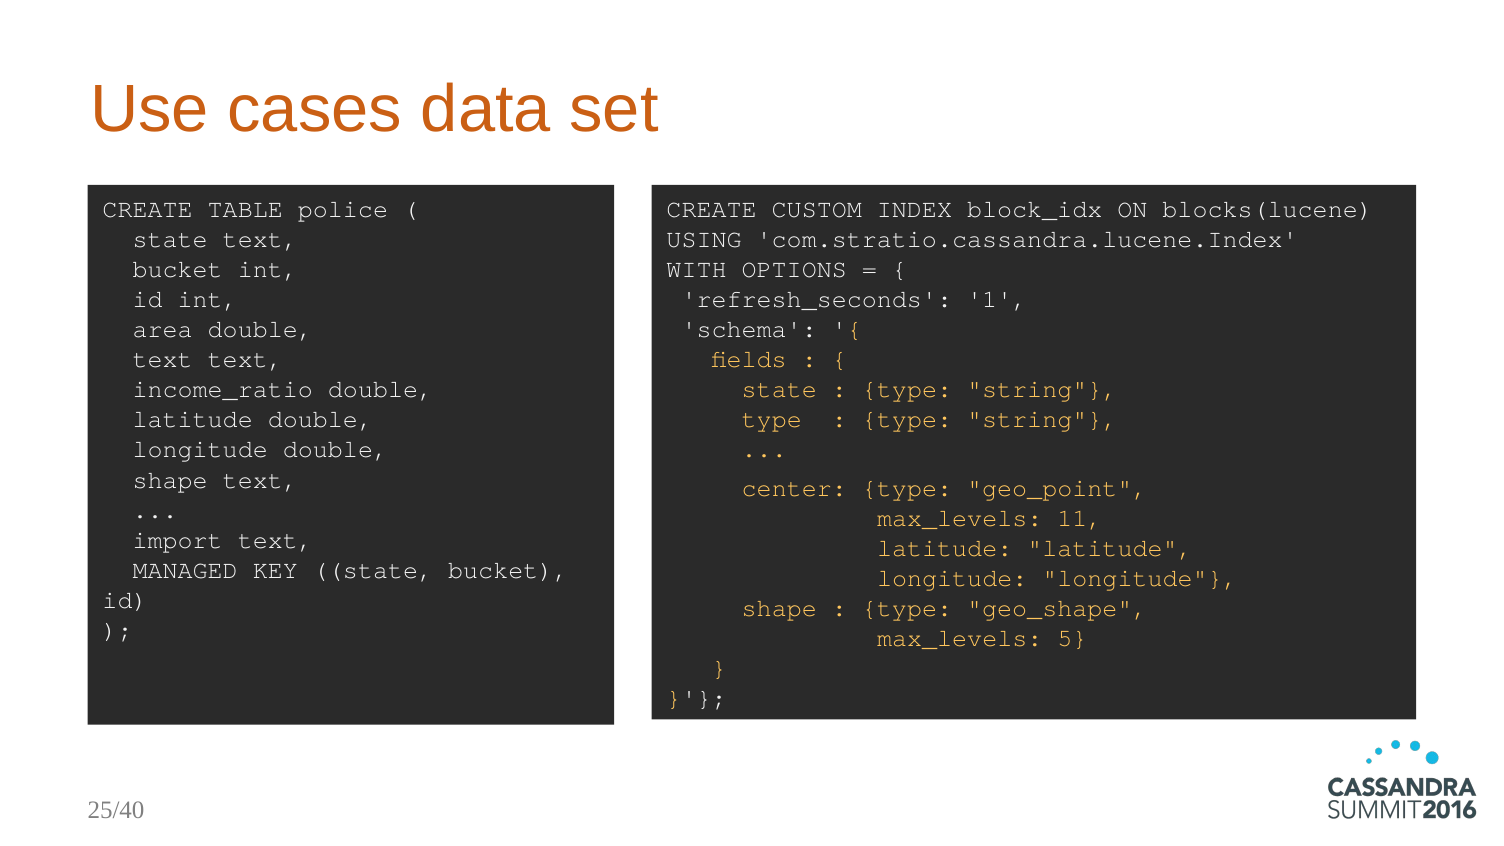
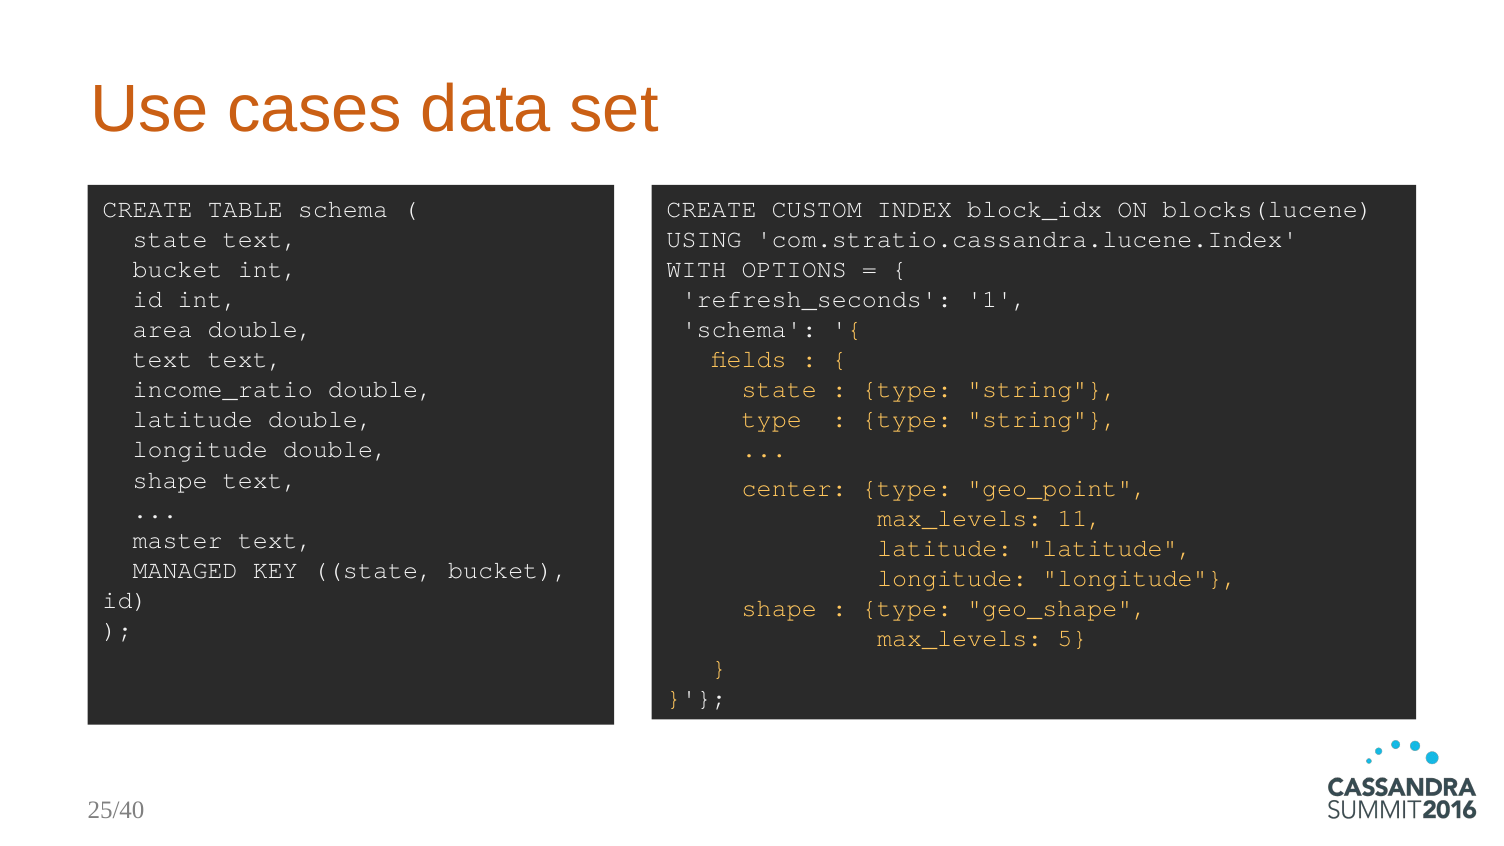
TABLE police: police -> schema
import: import -> master
